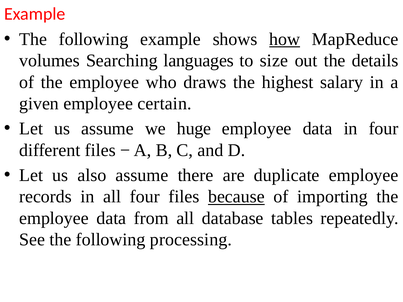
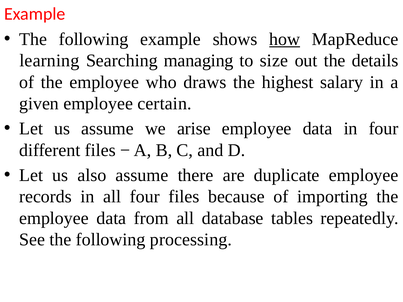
volumes: volumes -> learning
languages: languages -> managing
huge: huge -> arise
because underline: present -> none
